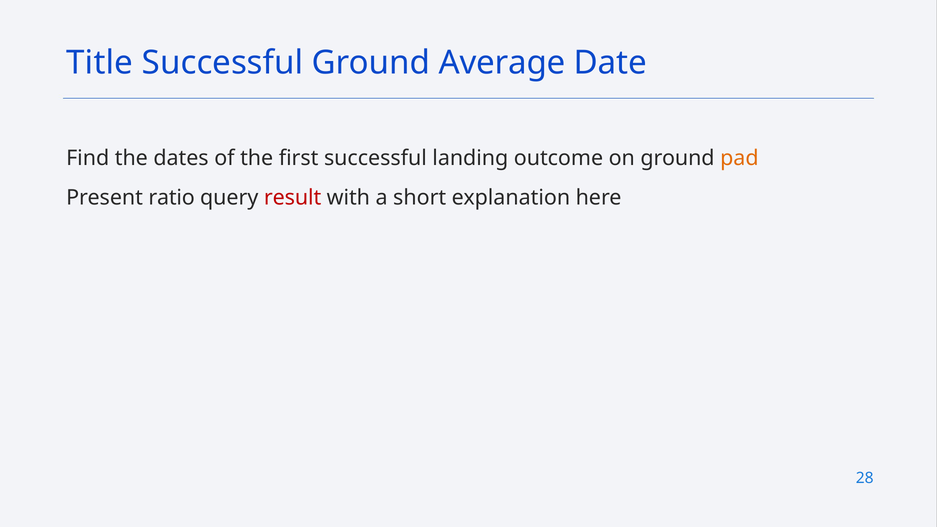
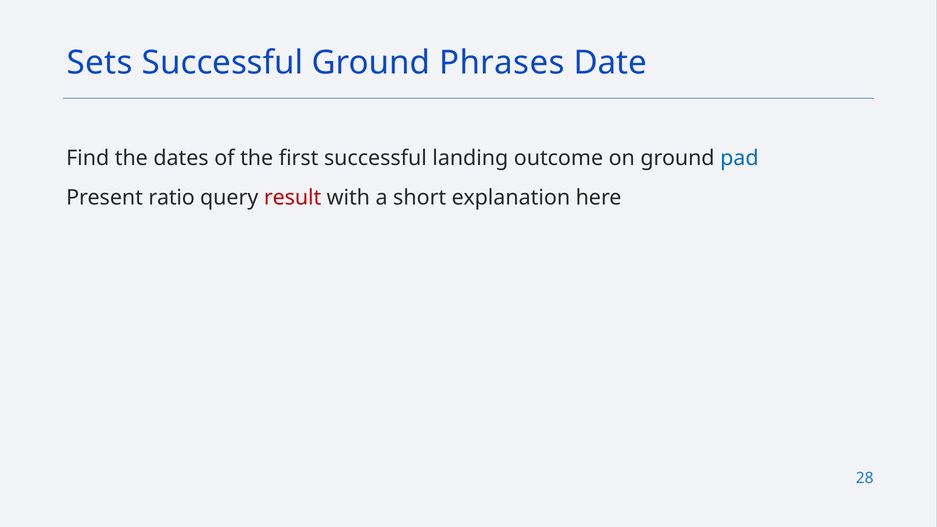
Title: Title -> Sets
Average: Average -> Phrases
pad colour: orange -> blue
